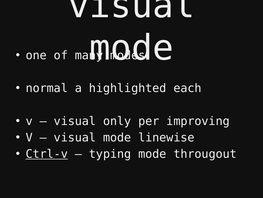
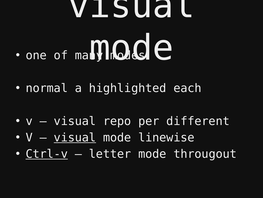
only: only -> repo
improving: improving -> different
visual at (75, 137) underline: none -> present
typing: typing -> letter
